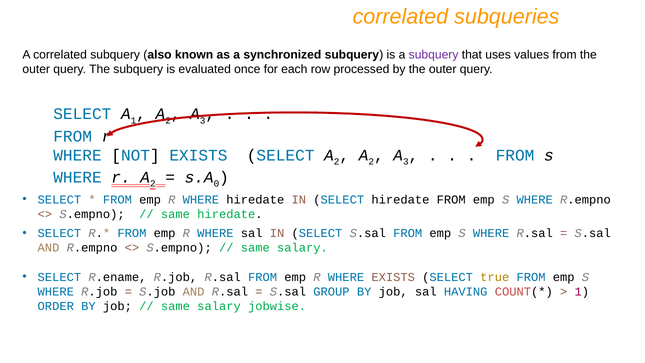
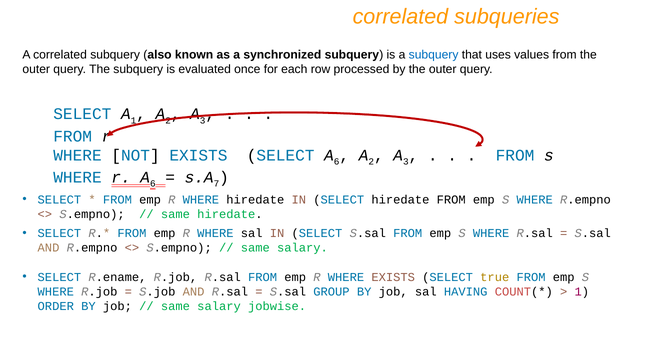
subquery at (434, 55) colour: purple -> blue
SELECT A 2: 2 -> 6
r A 2: 2 -> 6
0: 0 -> 7
